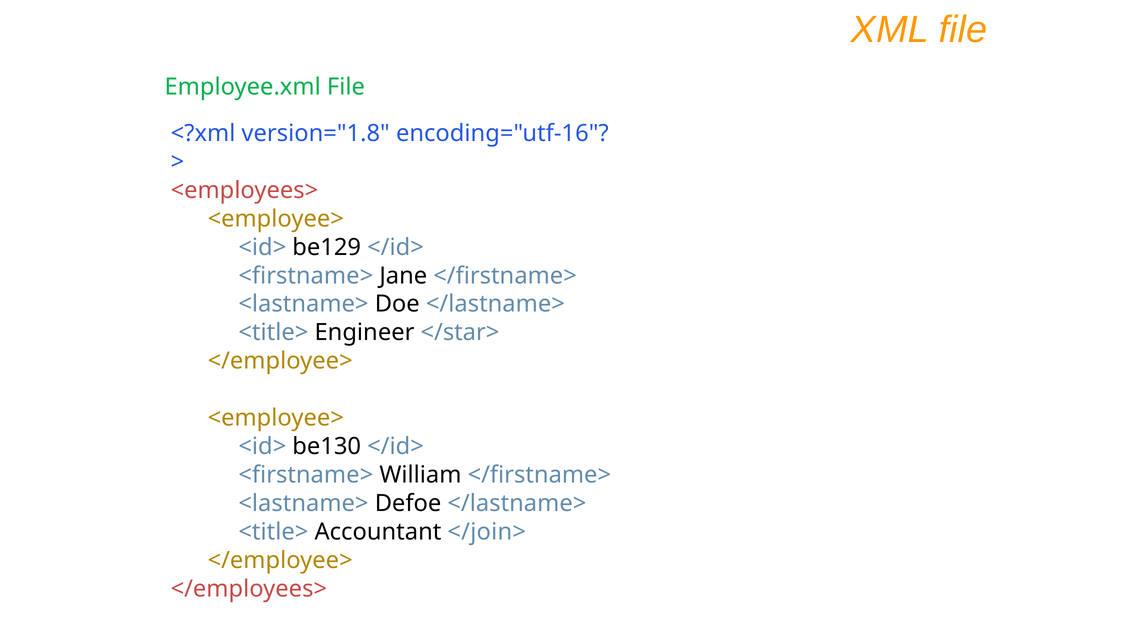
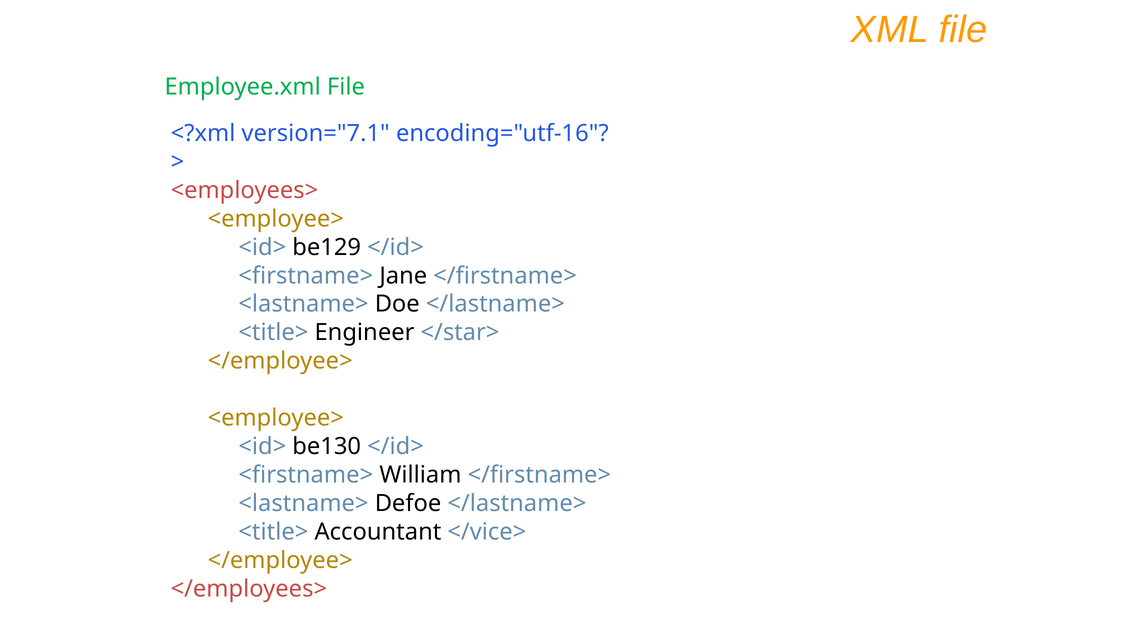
version="1.8: version="1.8 -> version="7.1
</join>: </join> -> </vice>
